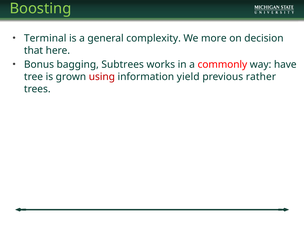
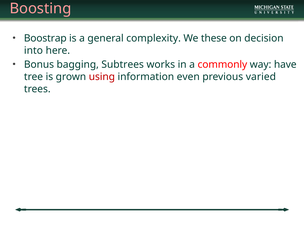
Boosting colour: light green -> pink
Terminal: Terminal -> Boostrap
more: more -> these
that: that -> into
yield: yield -> even
rather: rather -> varied
